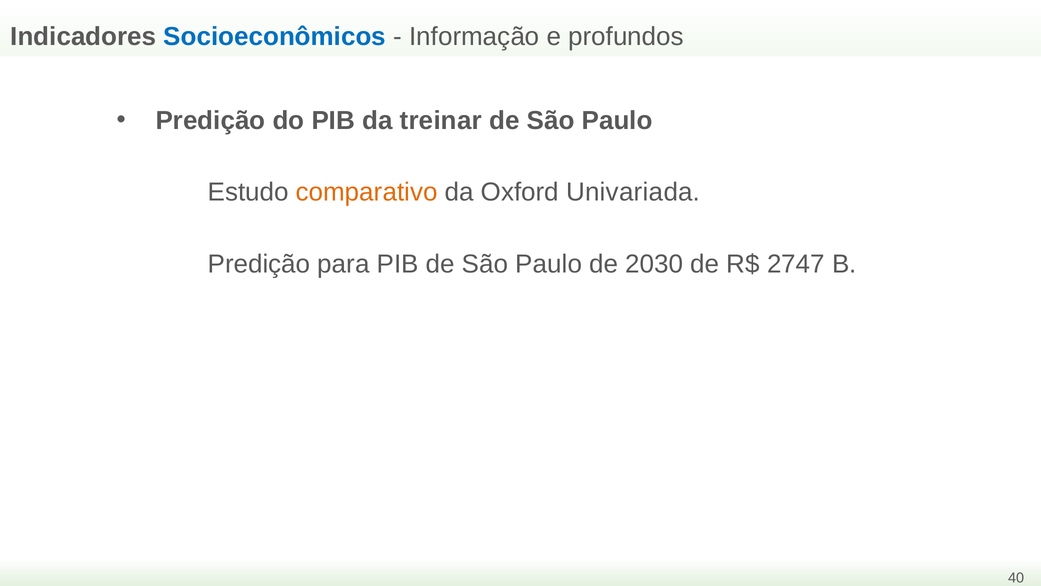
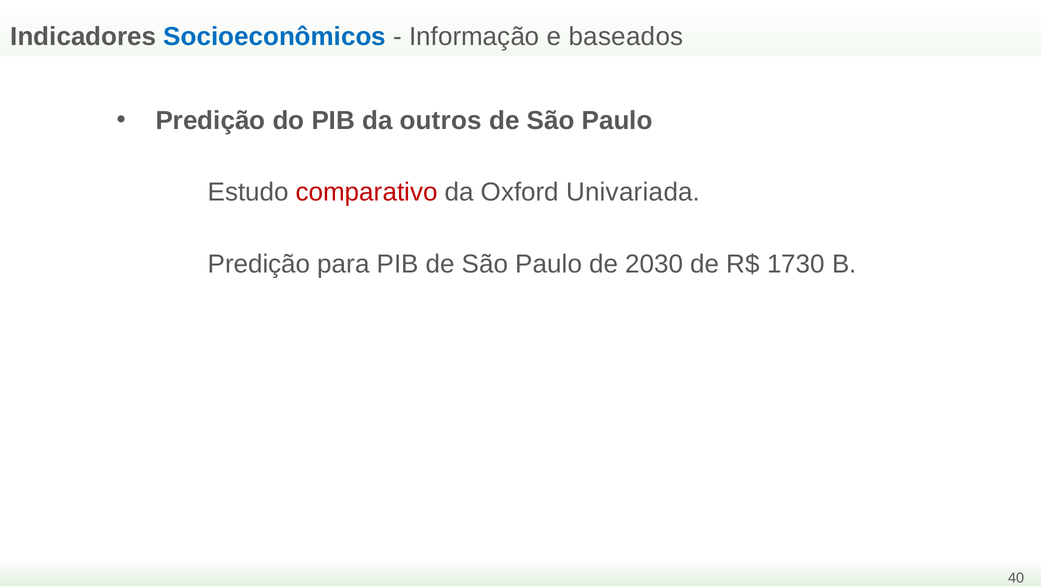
profundos: profundos -> baseados
treinar: treinar -> outros
comparativo colour: orange -> red
2747: 2747 -> 1730
